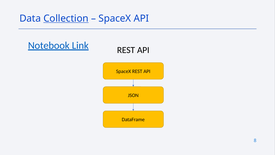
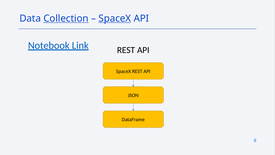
SpaceX at (115, 18) underline: none -> present
